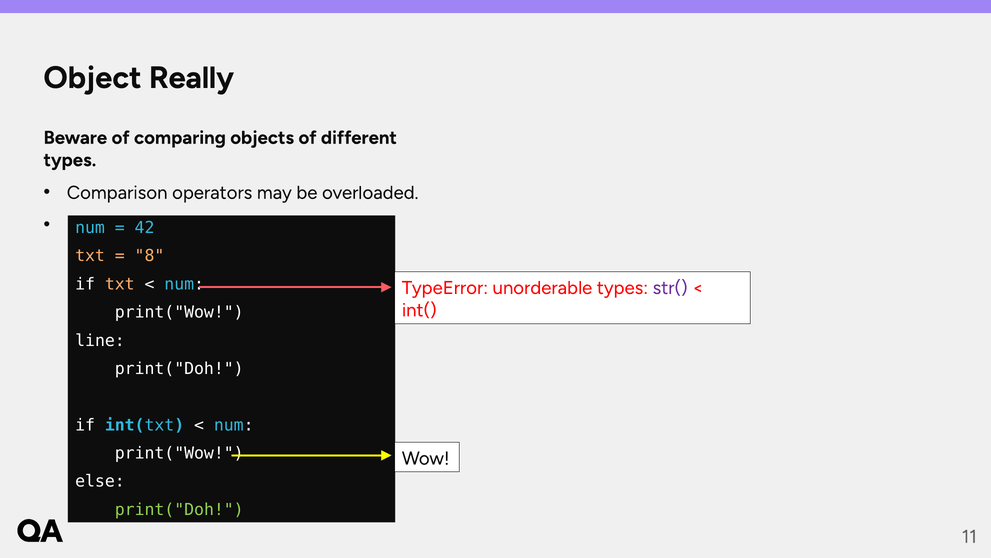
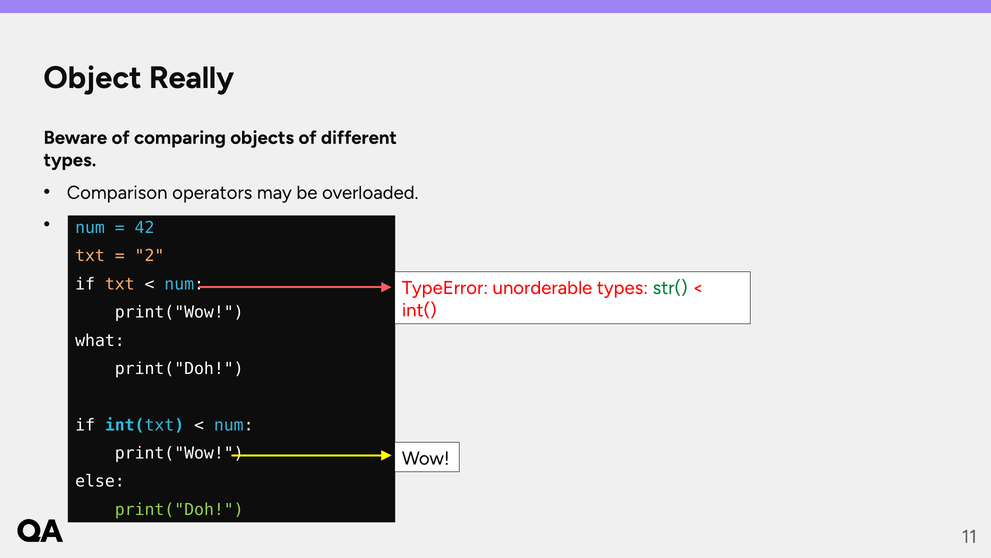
8: 8 -> 2
str( colour: purple -> green
line: line -> what
